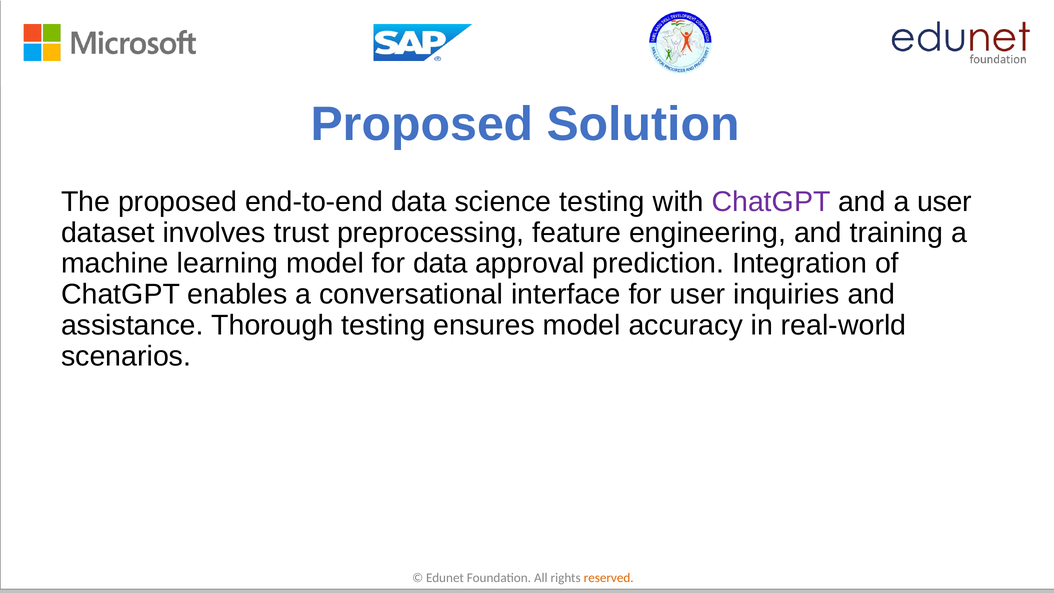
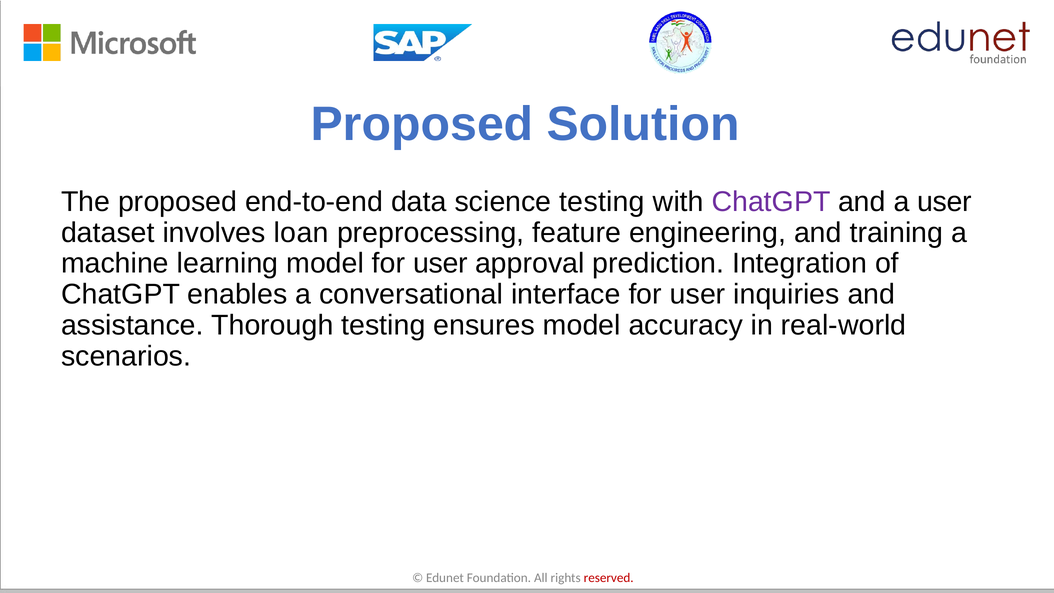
trust: trust -> loan
model for data: data -> user
reserved colour: orange -> red
